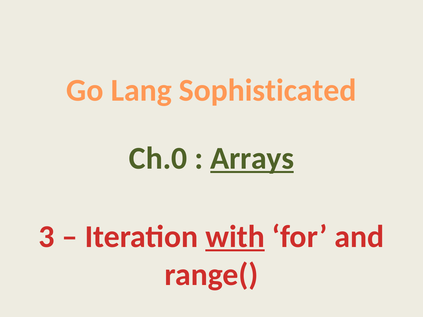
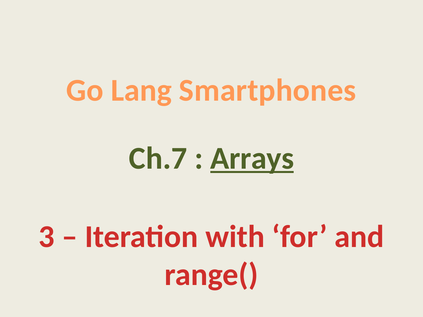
Sophisticated: Sophisticated -> Smartphones
Ch.0: Ch.0 -> Ch.7
with underline: present -> none
